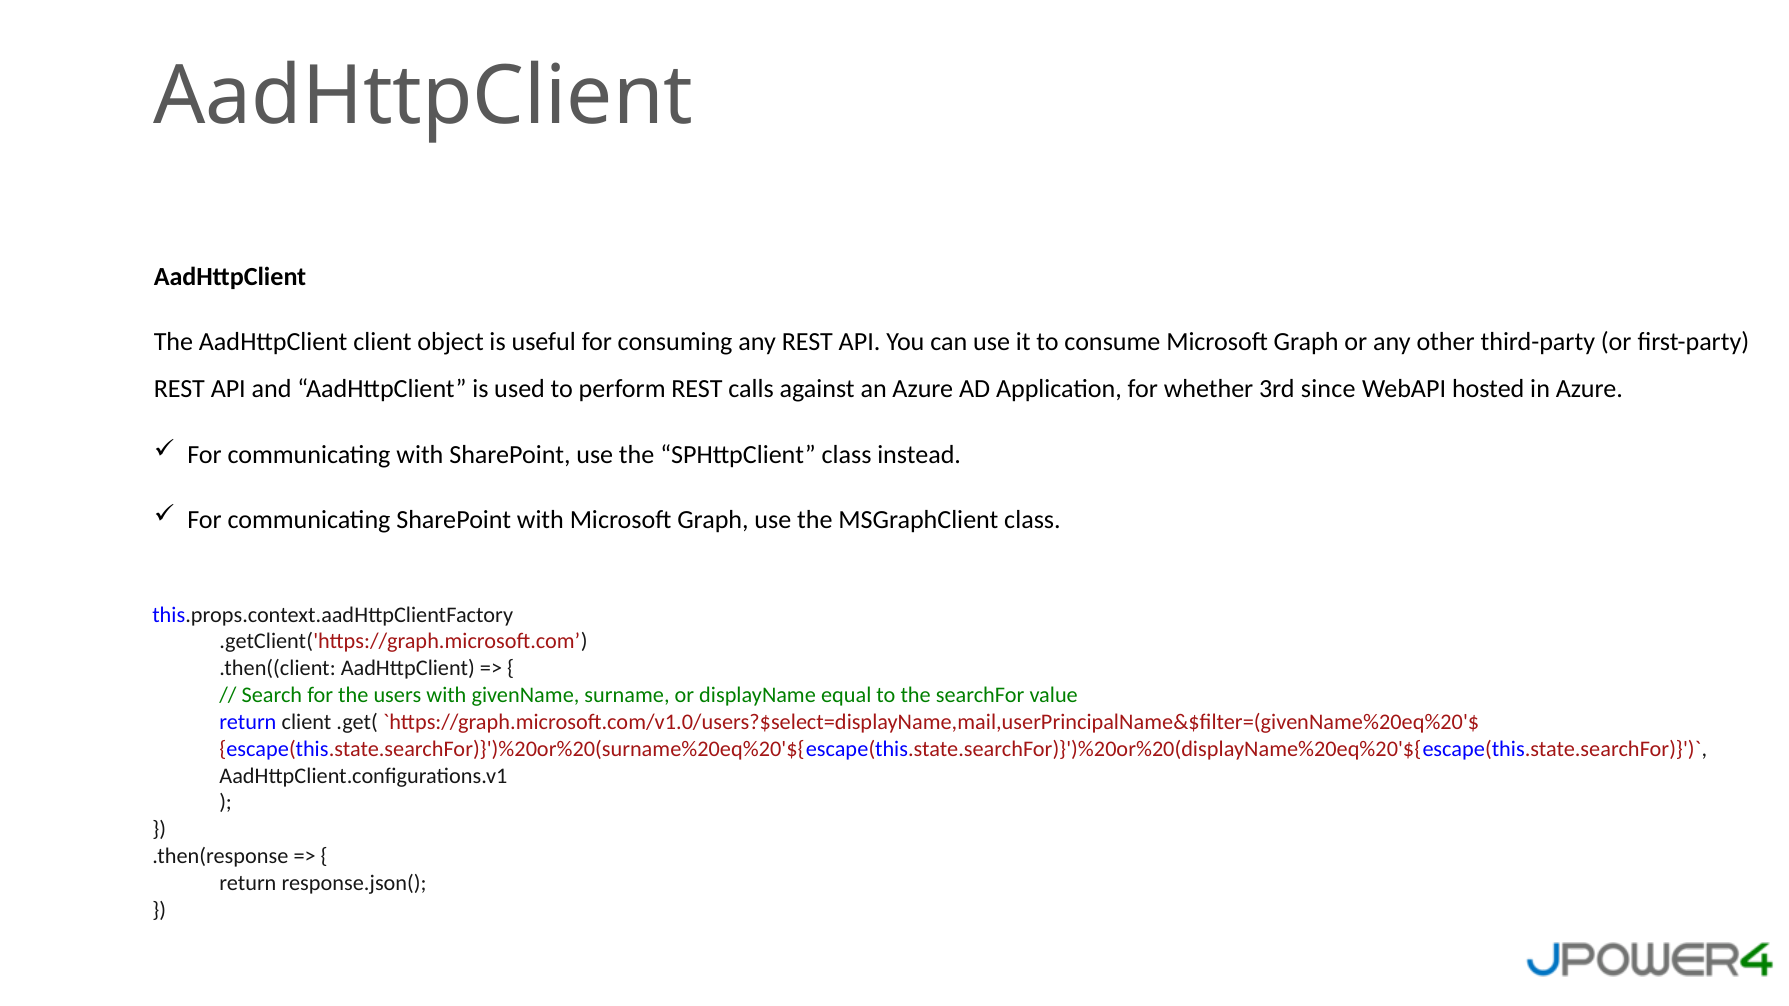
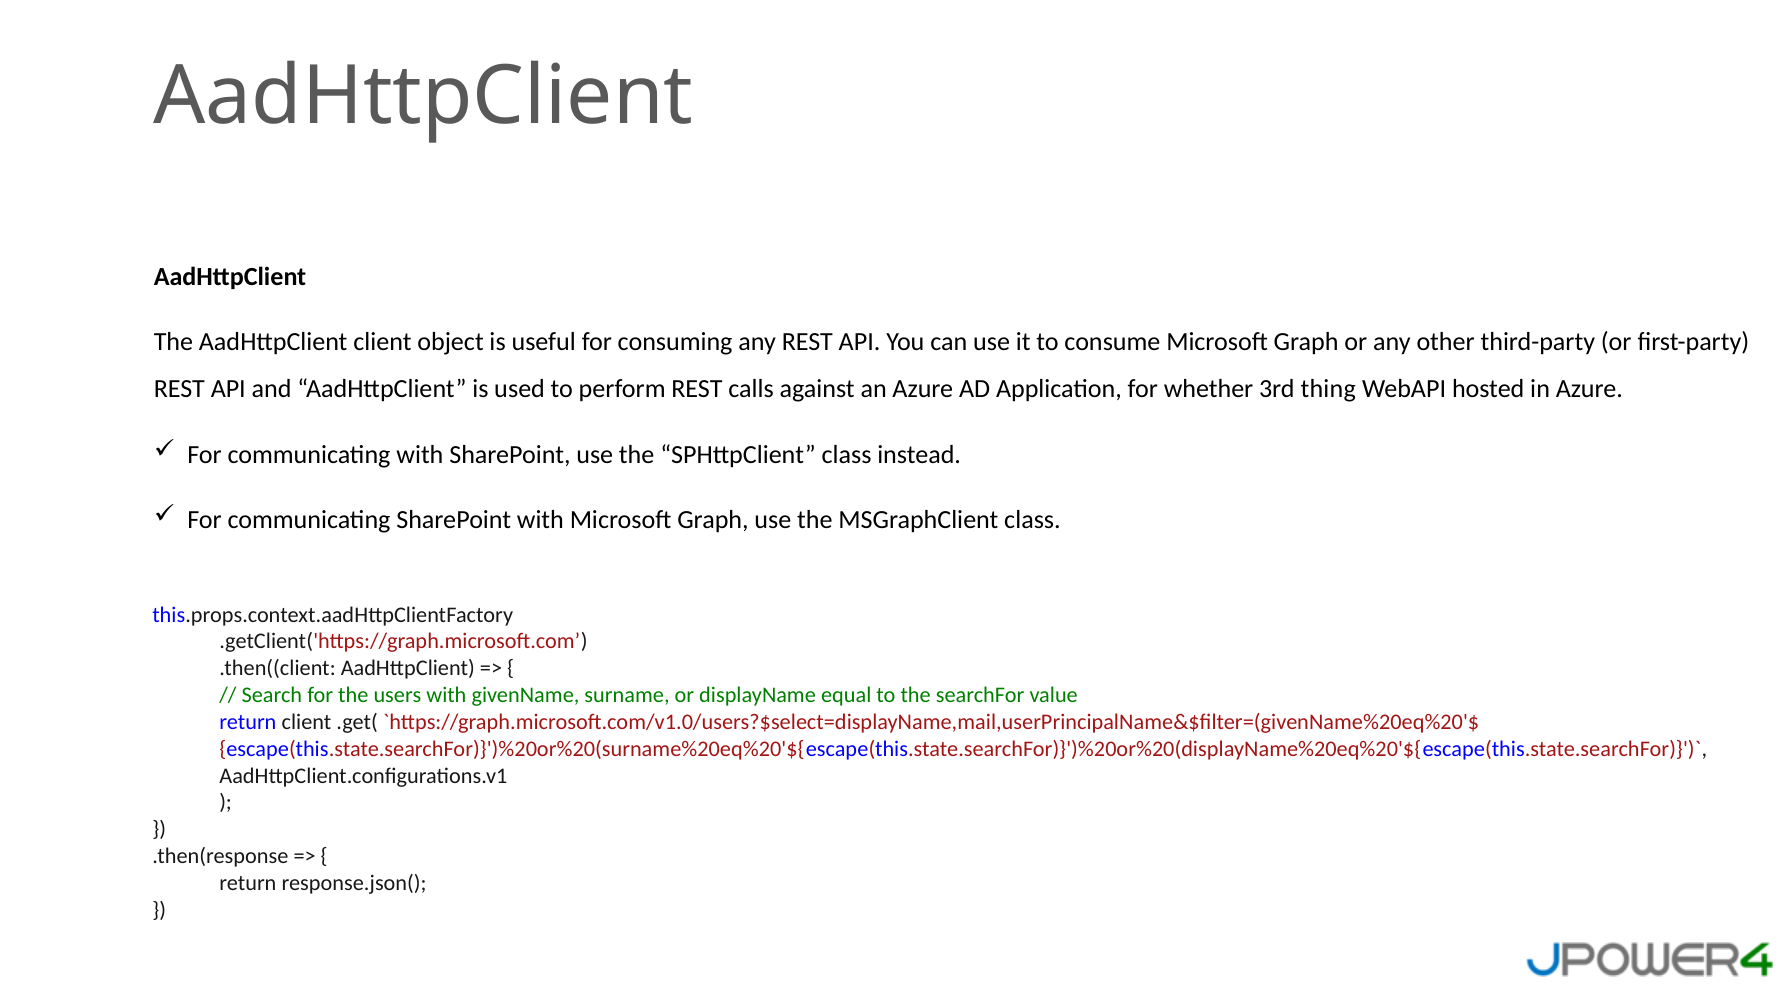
since: since -> thing
